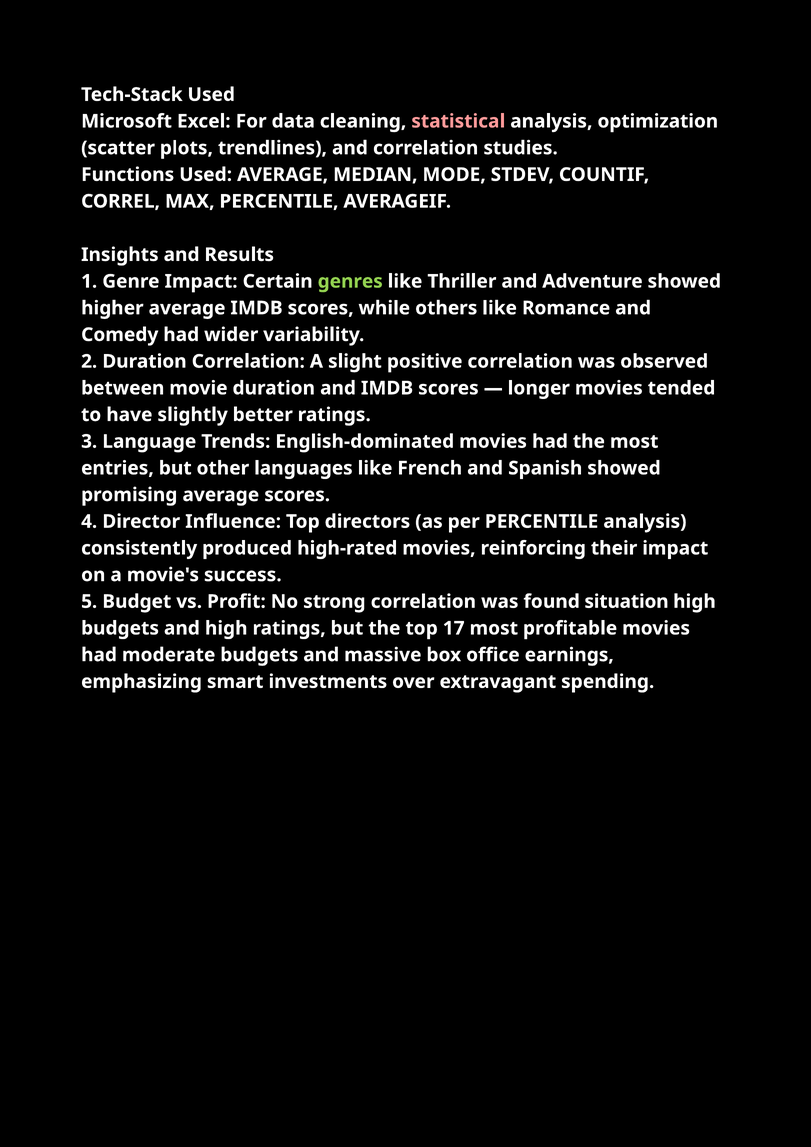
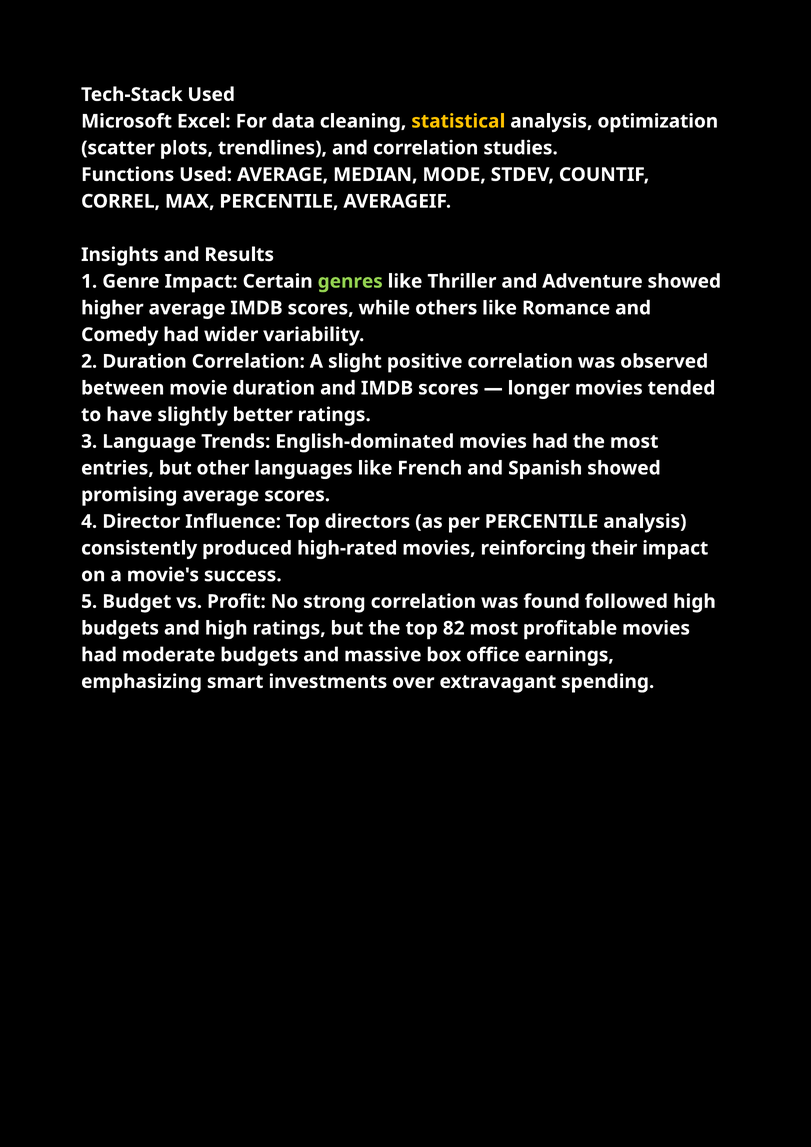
statistical colour: pink -> yellow
situation: situation -> followed
17: 17 -> 82
